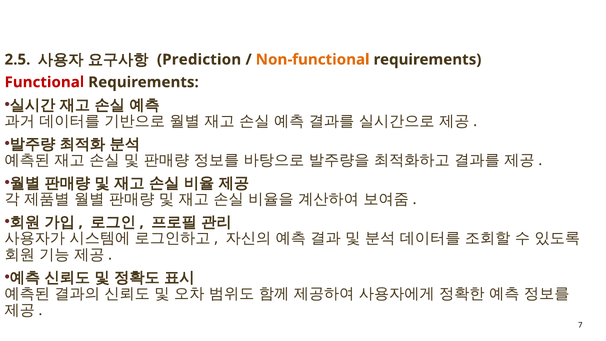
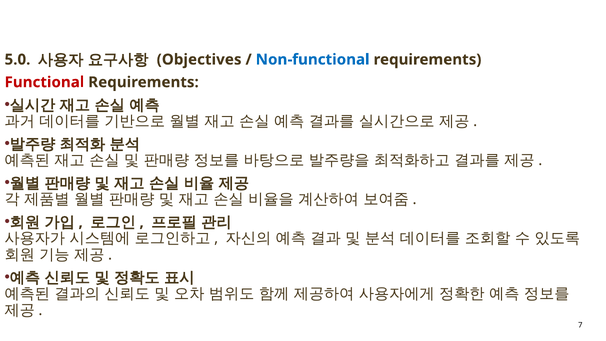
2.5: 2.5 -> 5.0
Prediction: Prediction -> Objectives
Non-functional colour: orange -> blue
